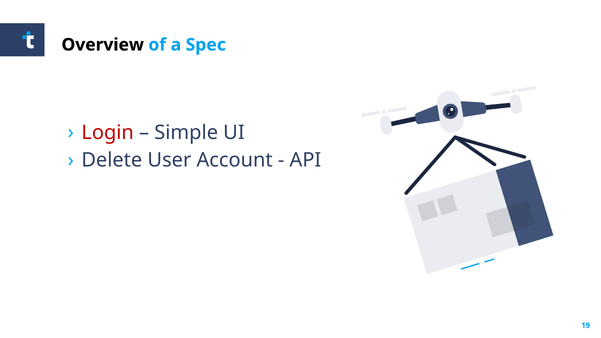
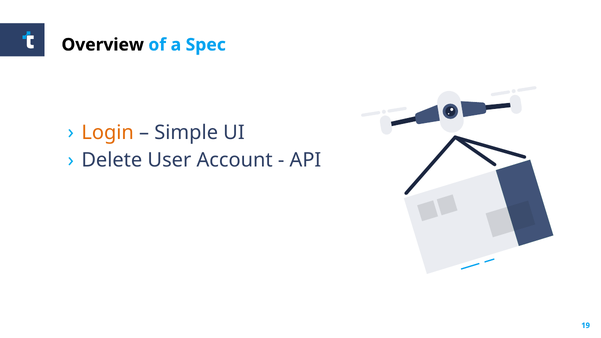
Login colour: red -> orange
